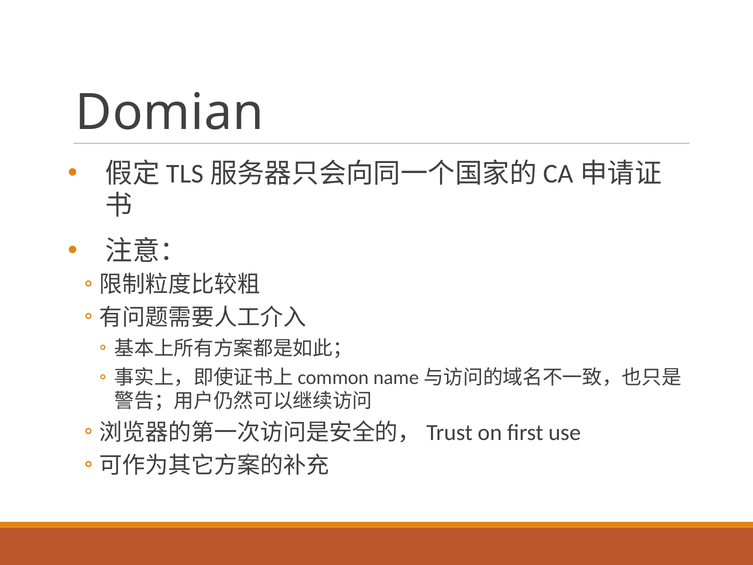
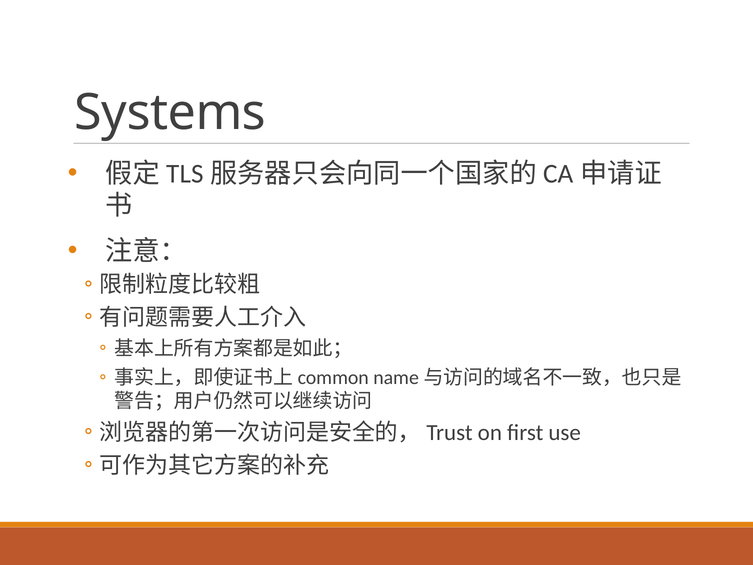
Domian: Domian -> Systems
